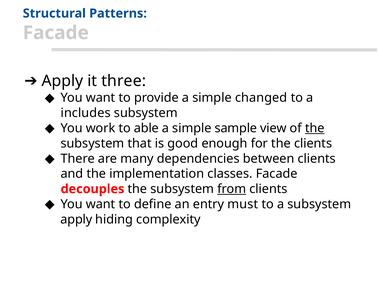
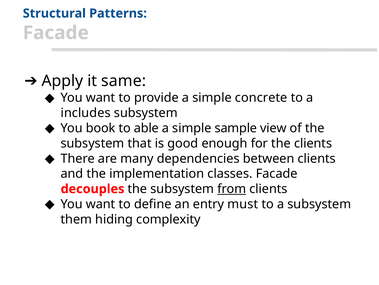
three: three -> same
changed: changed -> concrete
work: work -> book
the at (315, 128) underline: present -> none
apply at (76, 219): apply -> them
